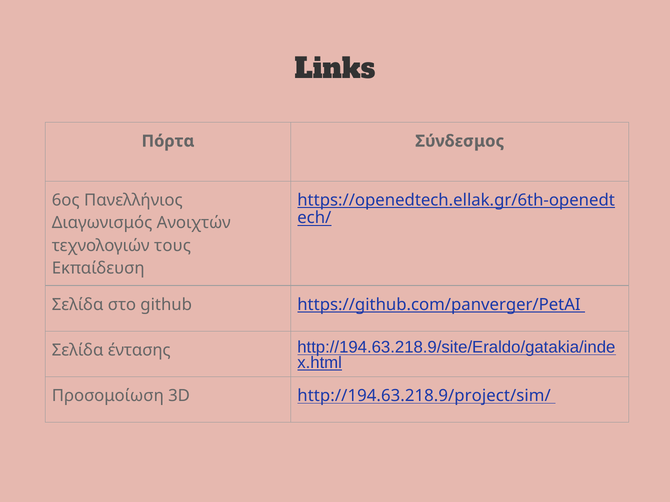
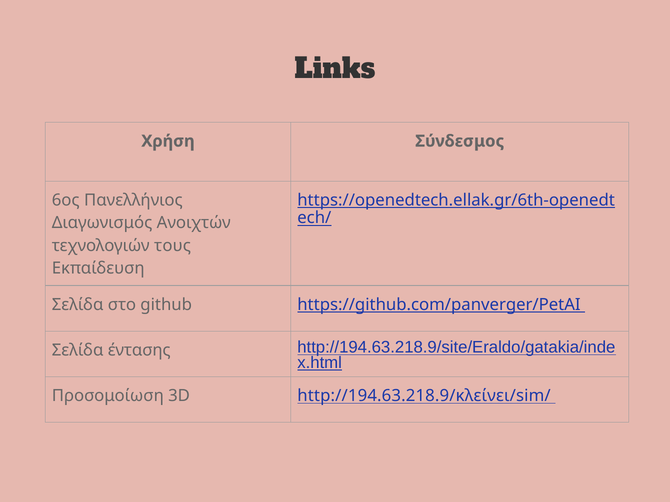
Πόρτα: Πόρτα -> Χρήση
http://194.63.218.9/project/sim/: http://194.63.218.9/project/sim/ -> http://194.63.218.9/κλείνει/sim/
